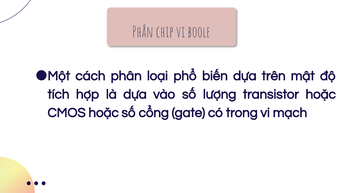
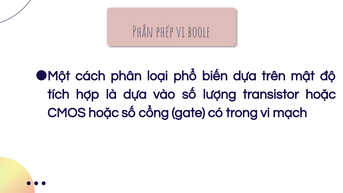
chip: chip -> phép
